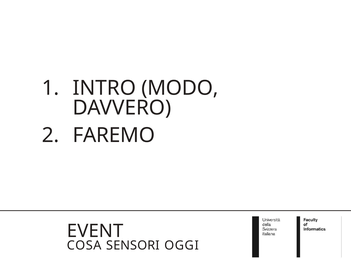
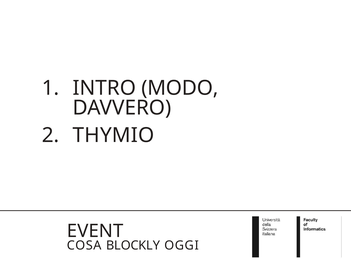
FAREMO: FAREMO -> THYMIO
SENSORI: SENSORI -> BLOCKLY
